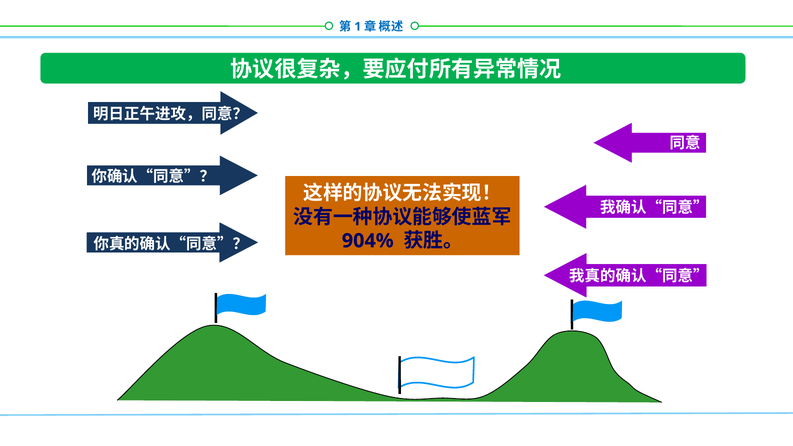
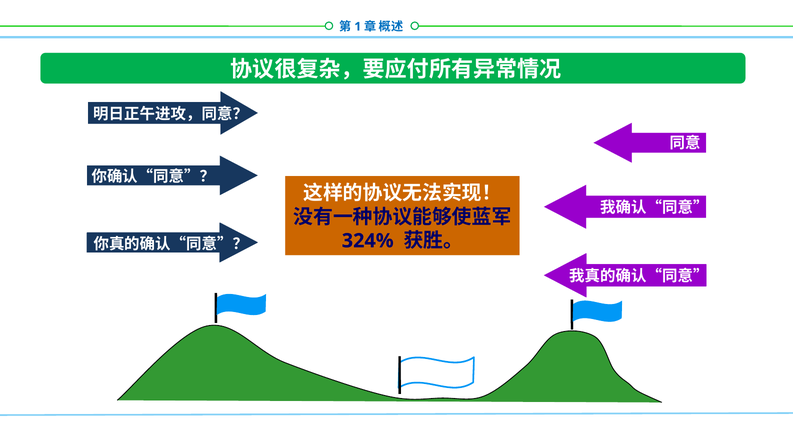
904%: 904% -> 324%
